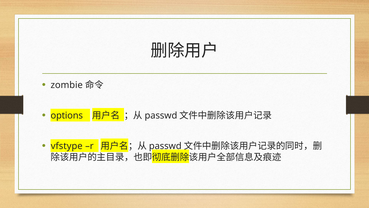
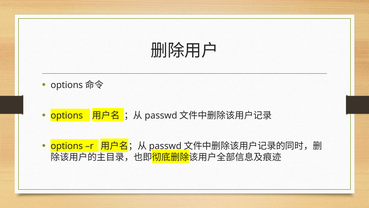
zombie at (67, 85): zombie -> options
vfstype at (67, 146): vfstype -> options
